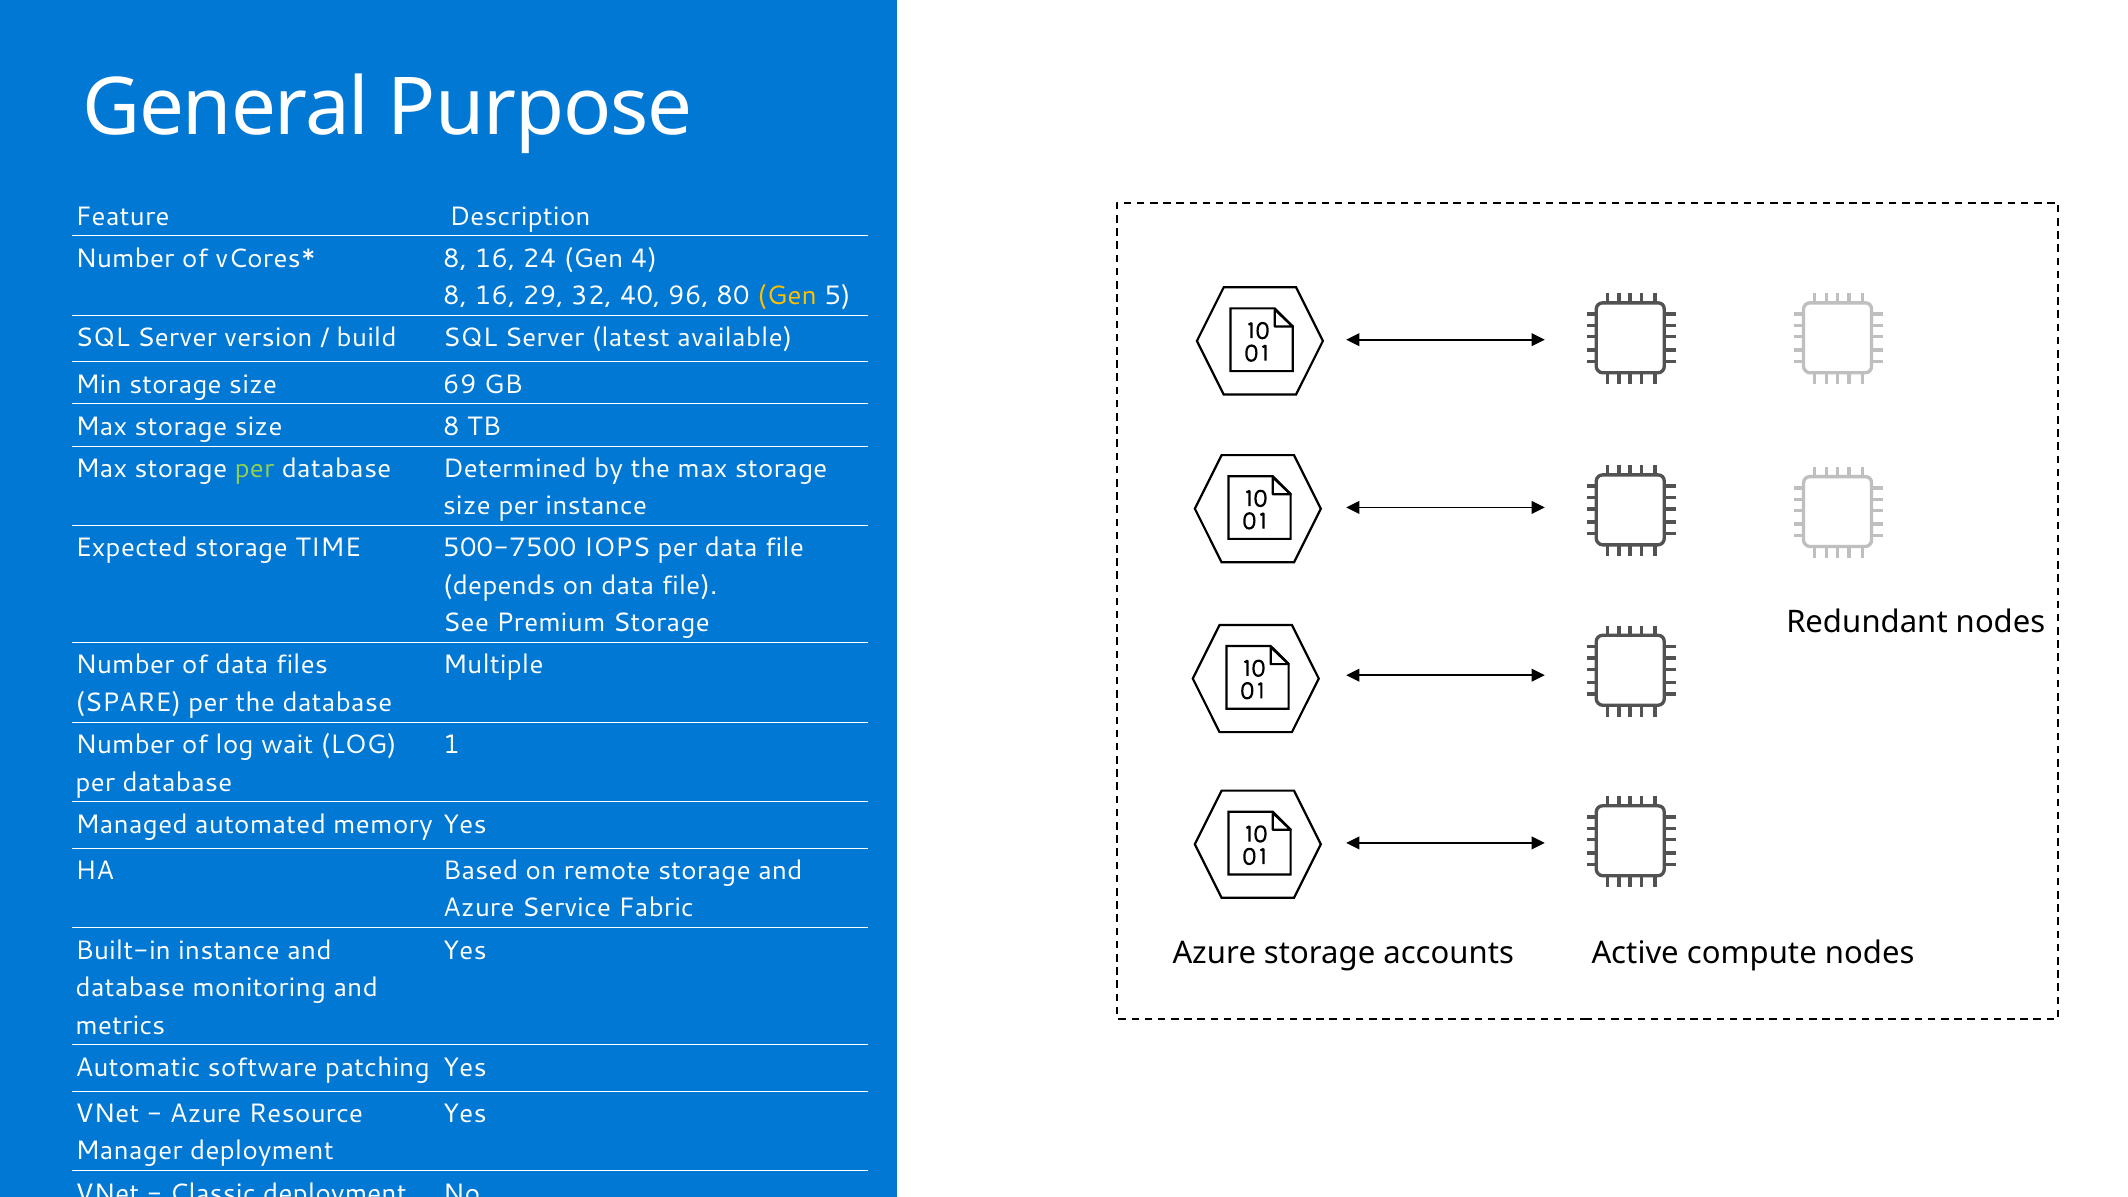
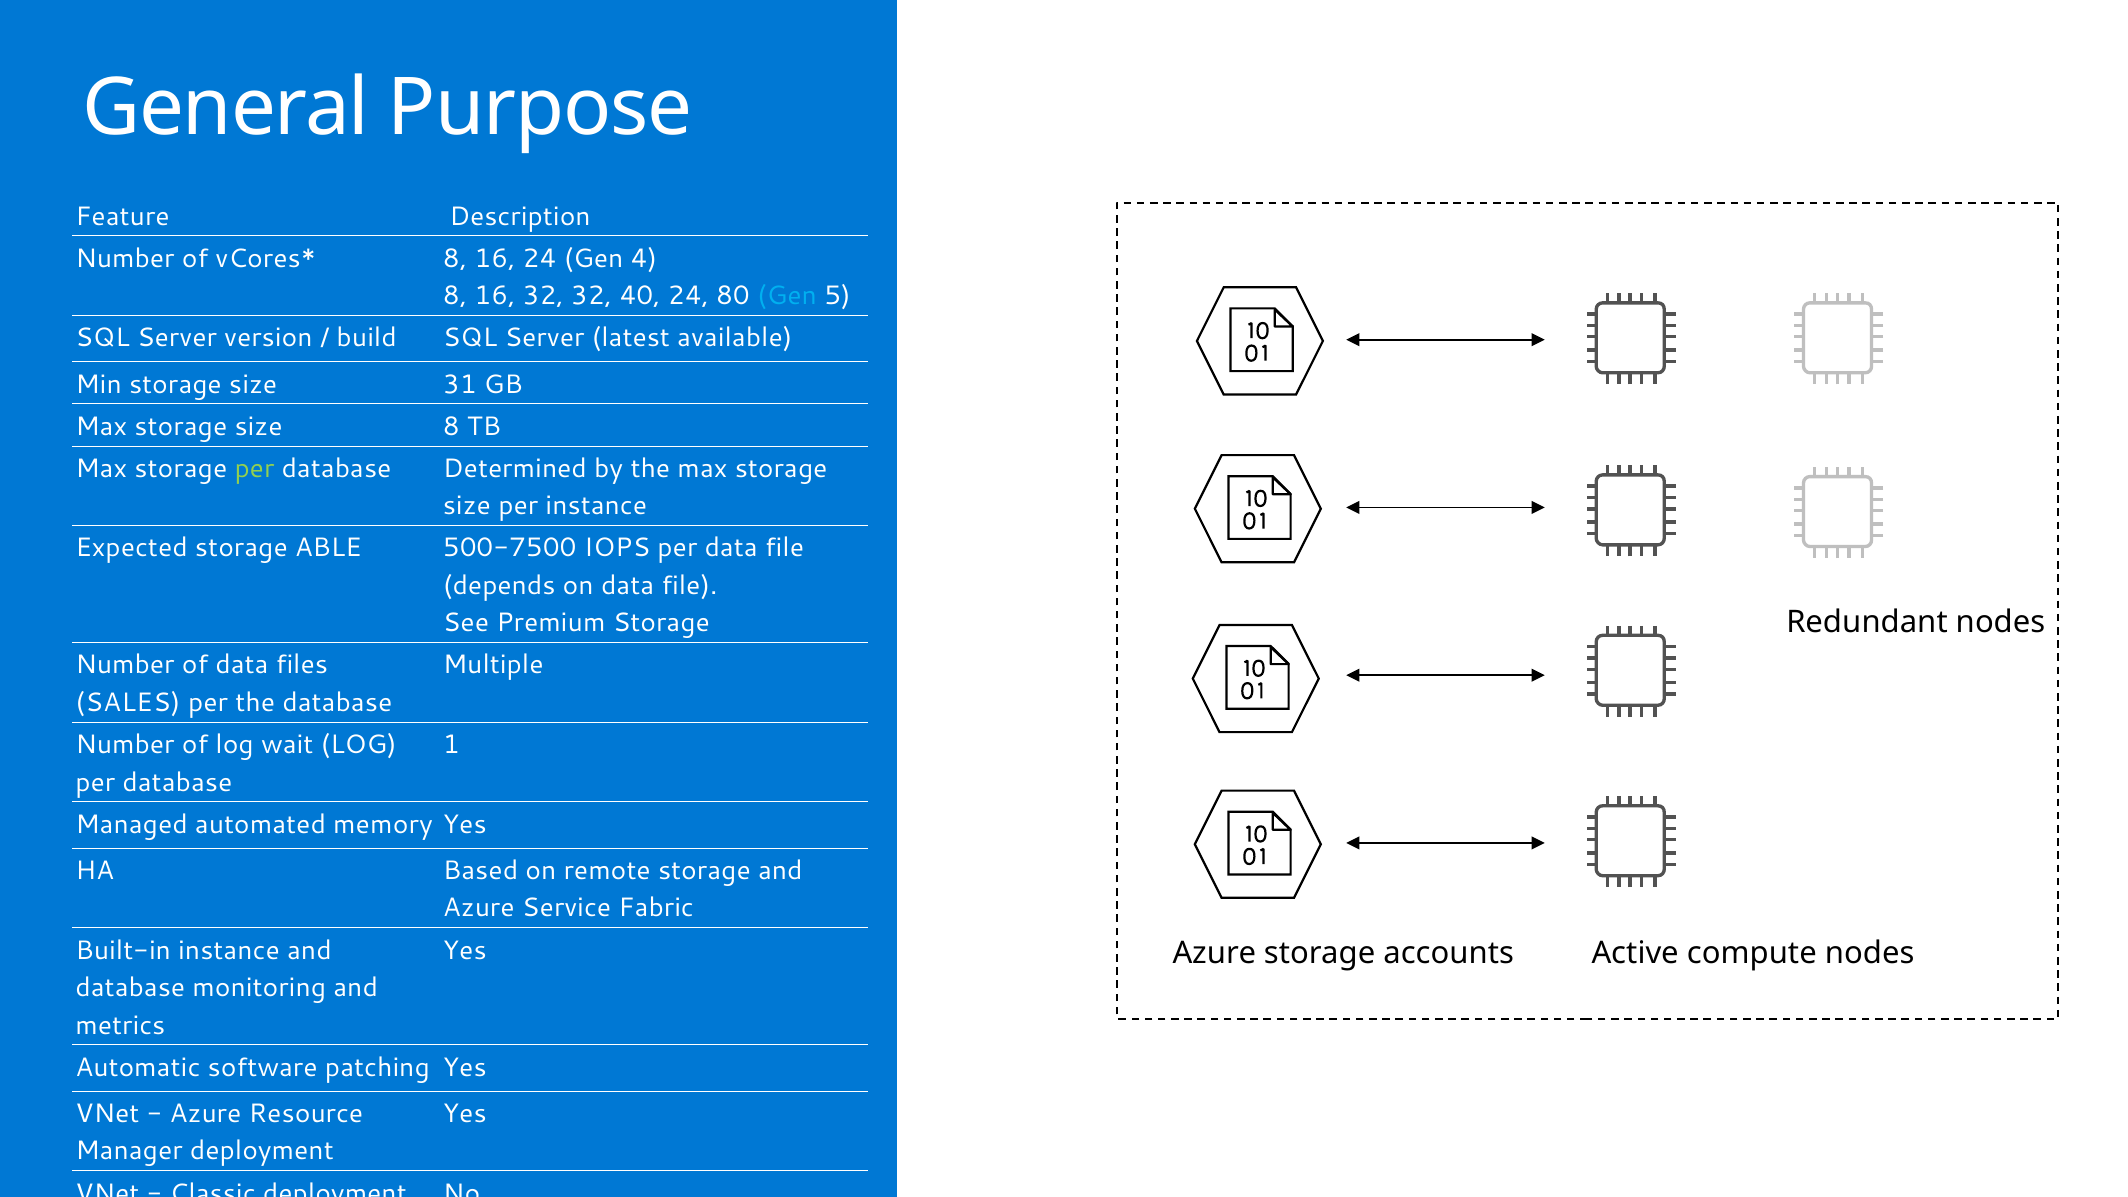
16 29: 29 -> 32
40 96: 96 -> 24
Gen at (787, 296) colour: yellow -> light blue
69: 69 -> 31
TIME: TIME -> ABLE
SPARE: SPARE -> SALES
